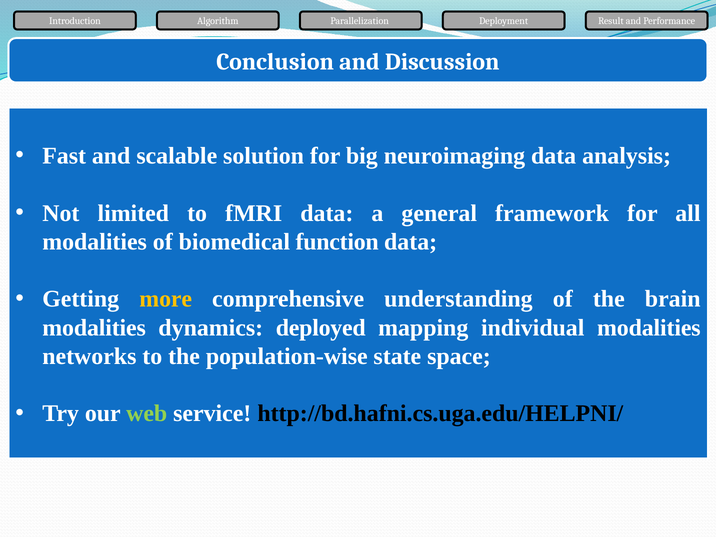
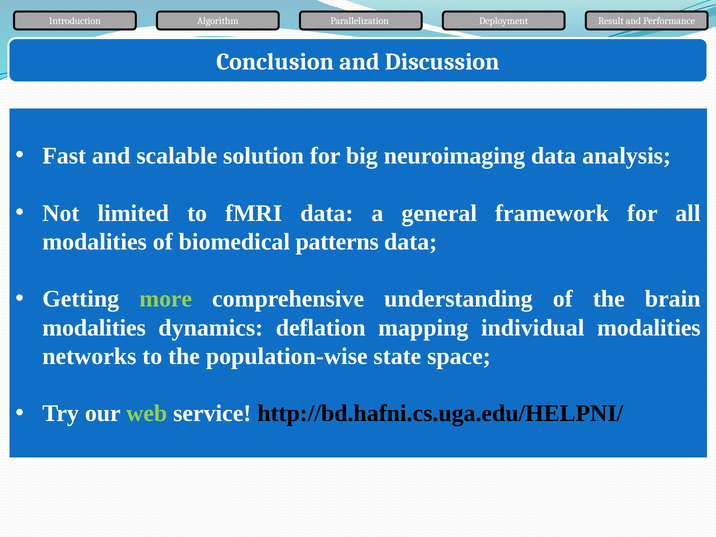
function: function -> patterns
more colour: yellow -> light green
deployed: deployed -> deflation
